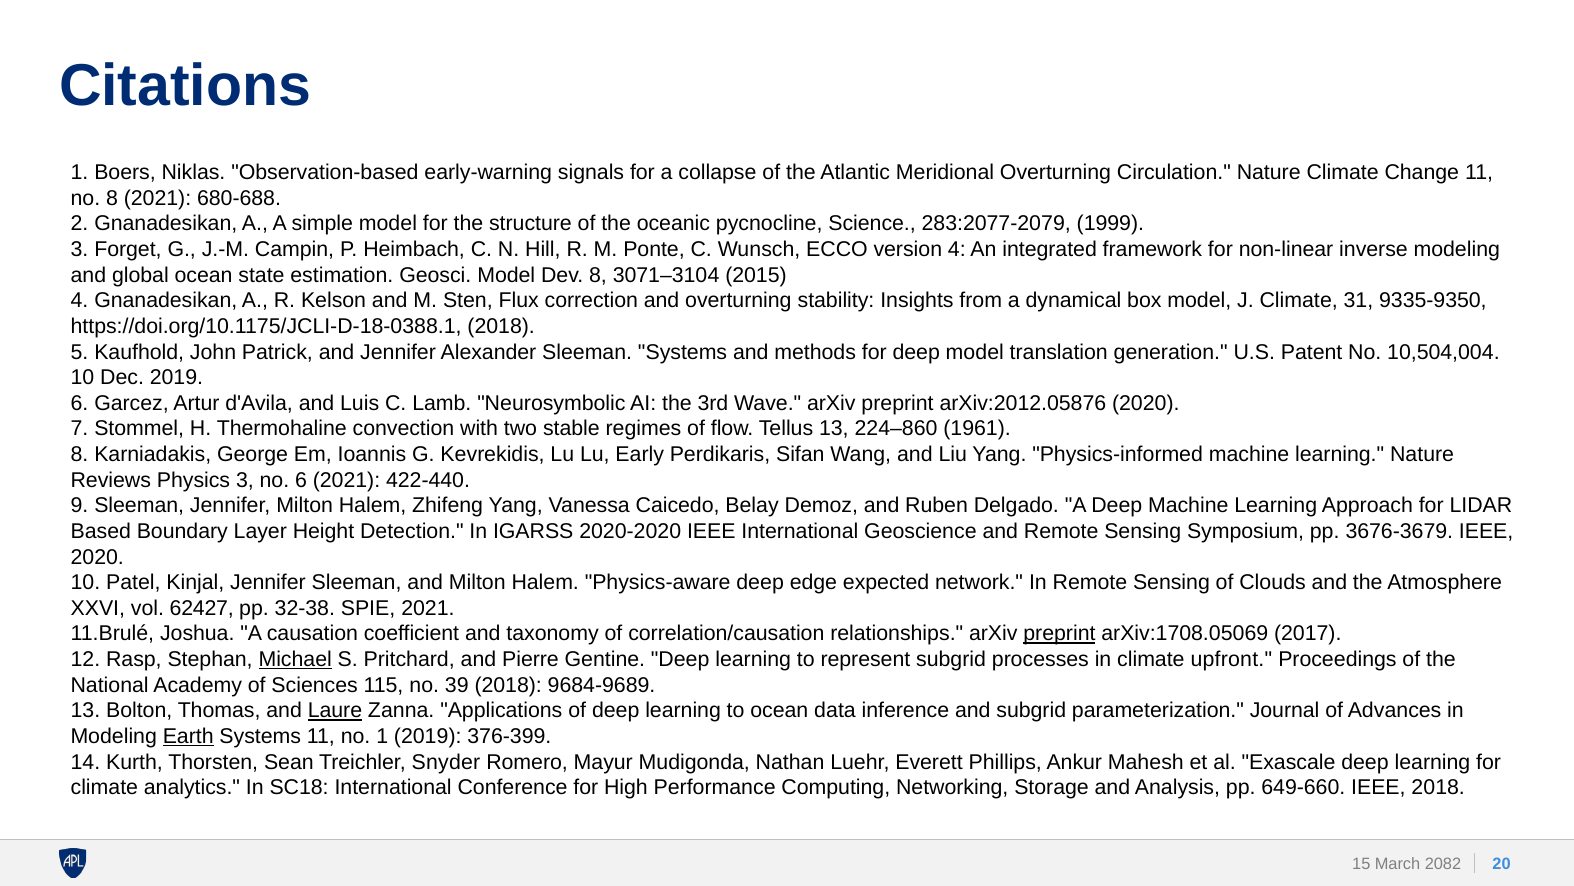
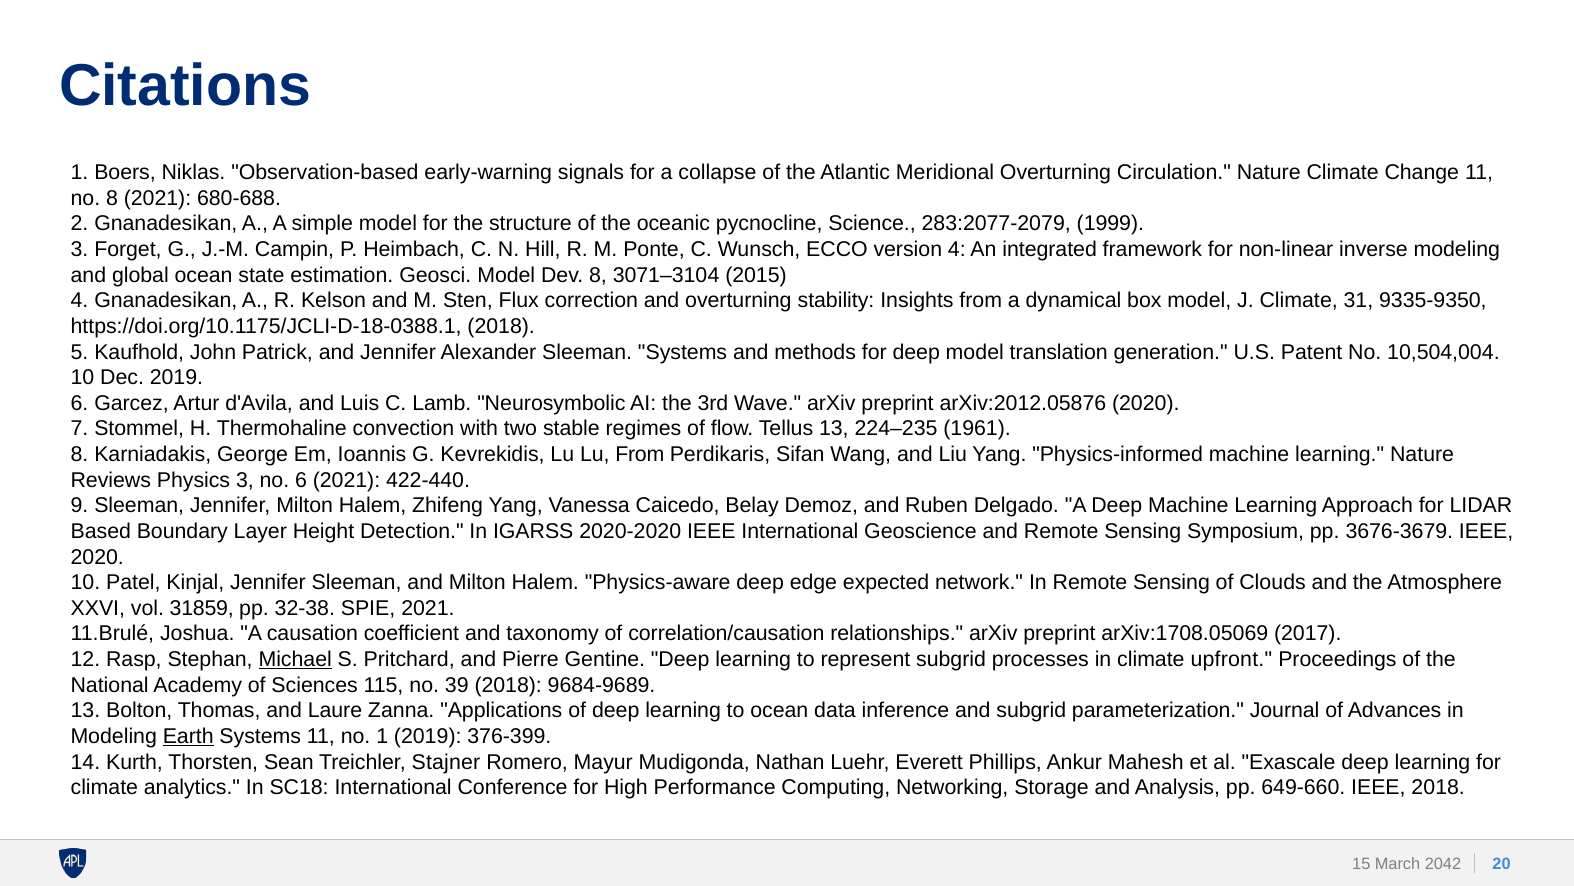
224–860: 224–860 -> 224–235
Lu Early: Early -> From
62427: 62427 -> 31859
preprint at (1059, 633) underline: present -> none
Laure underline: present -> none
Snyder: Snyder -> Stajner
2082: 2082 -> 2042
